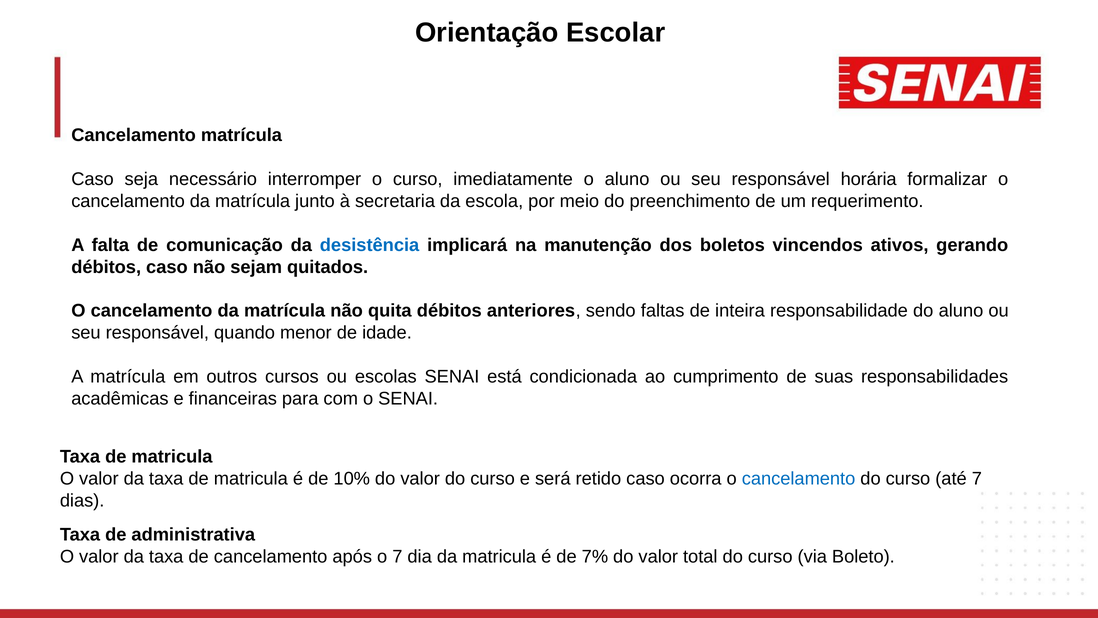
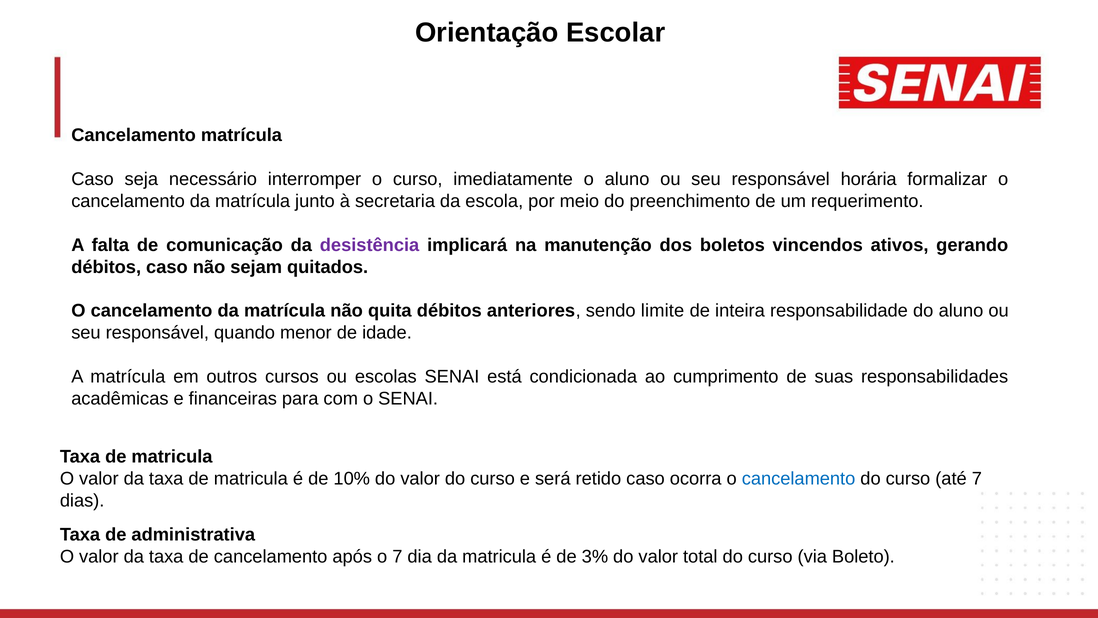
desistência colour: blue -> purple
faltas: faltas -> limite
7%: 7% -> 3%
